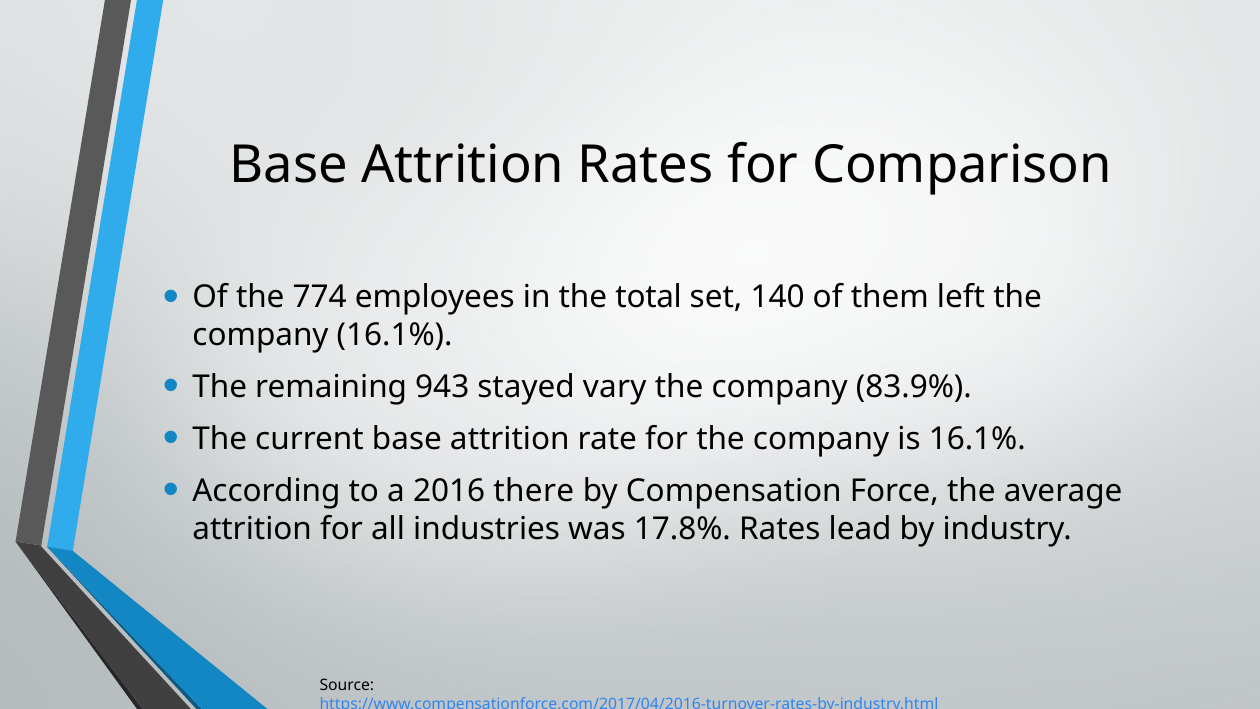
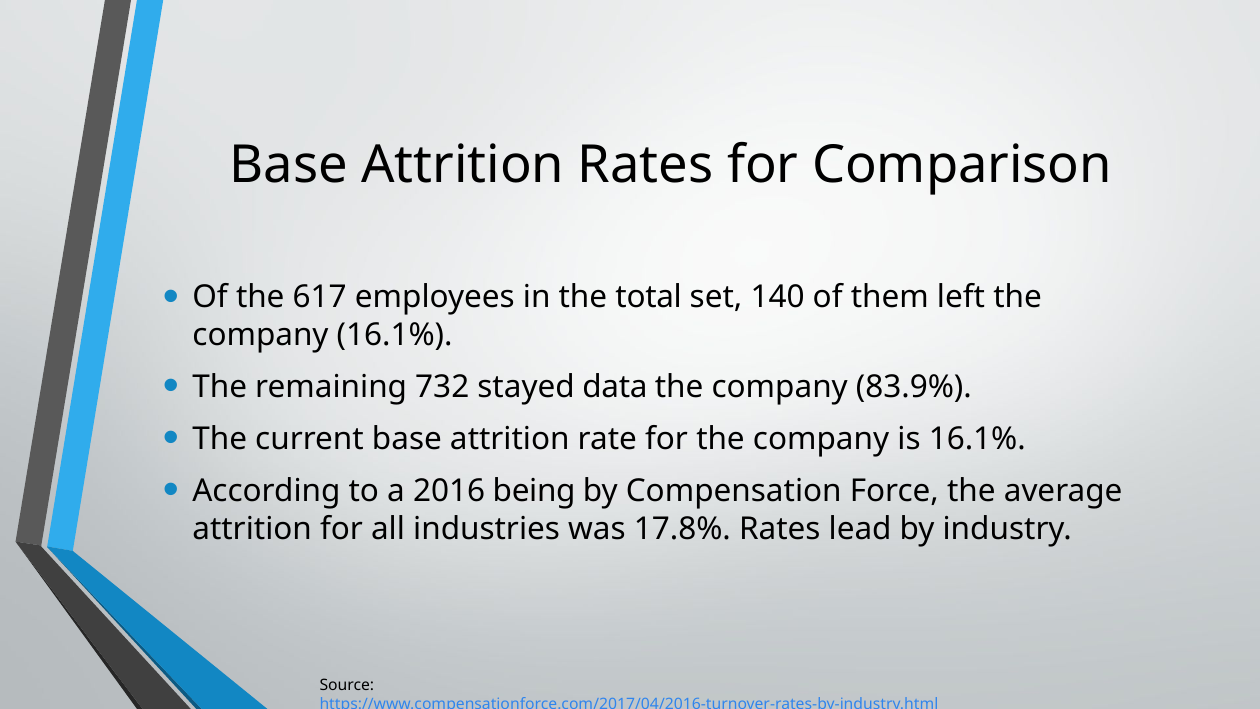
774: 774 -> 617
943: 943 -> 732
vary: vary -> data
there: there -> being
